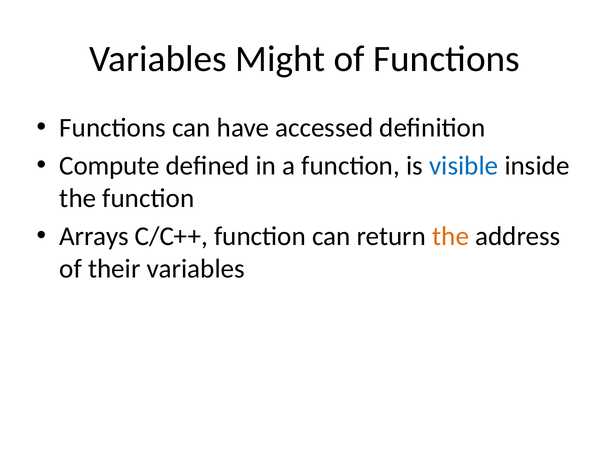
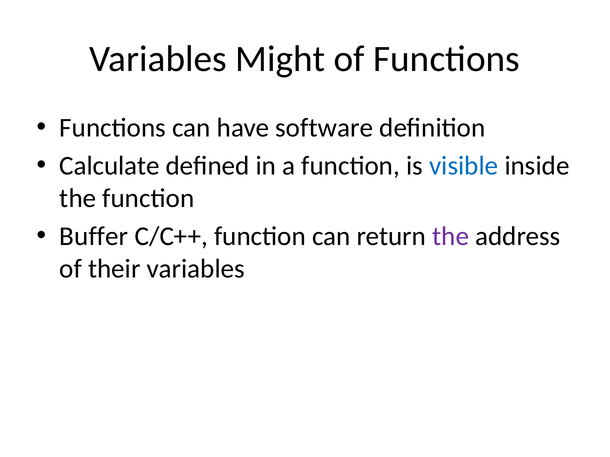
accessed: accessed -> software
Compute: Compute -> Calculate
Arrays: Arrays -> Buffer
the at (451, 236) colour: orange -> purple
